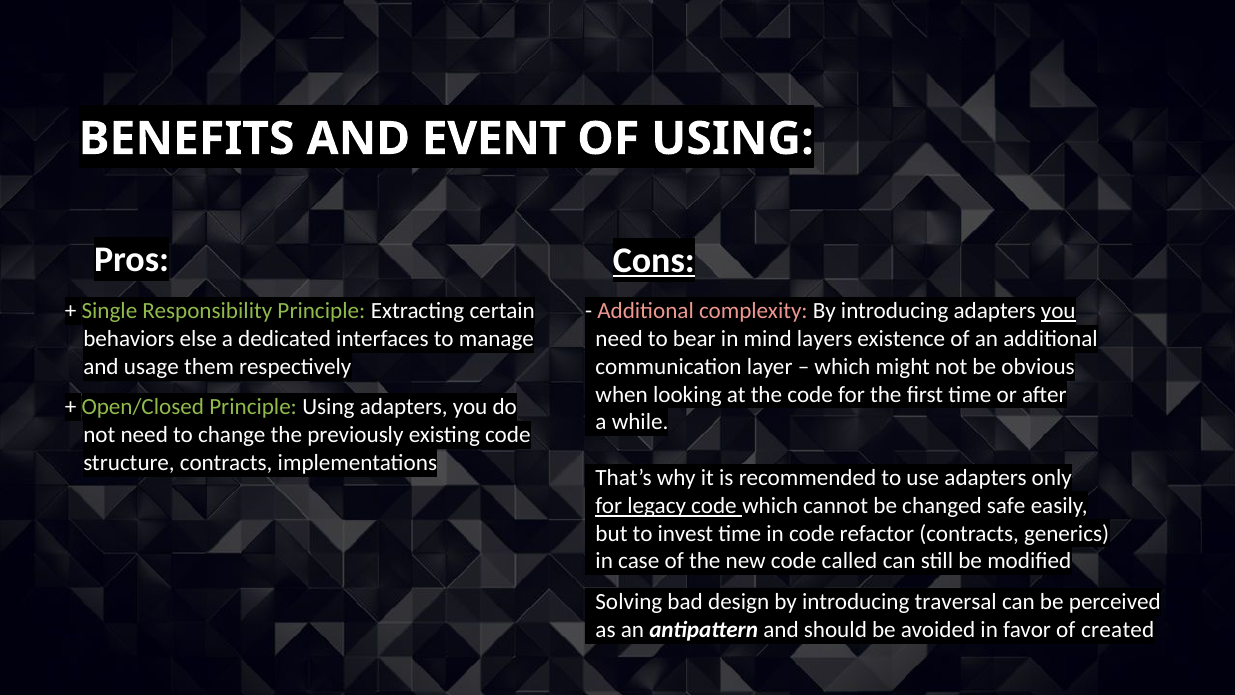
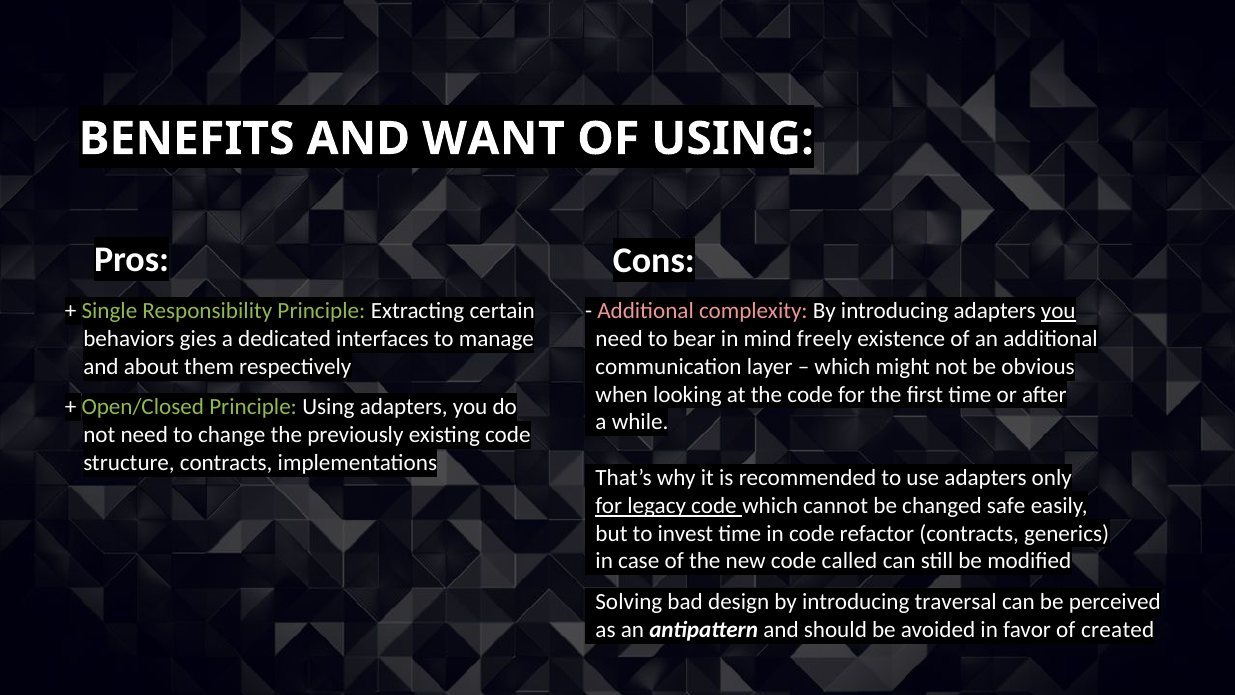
EVENT: EVENT -> WANT
Cons underline: present -> none
else: else -> gies
layers: layers -> freely
usage: usage -> about
